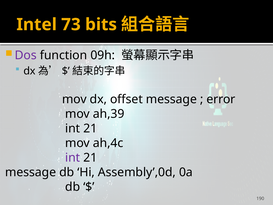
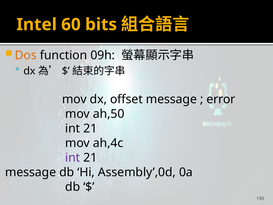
73: 73 -> 60
Dos colour: purple -> orange
ah,39: ah,39 -> ah,50
